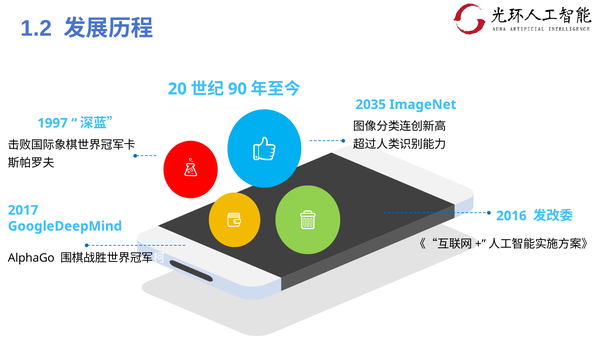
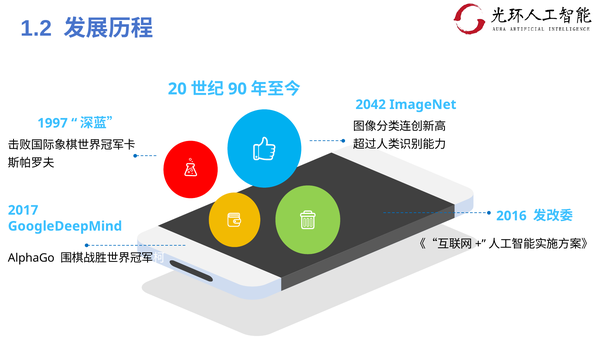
2035: 2035 -> 2042
